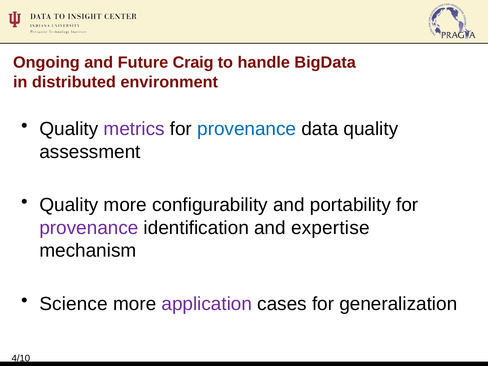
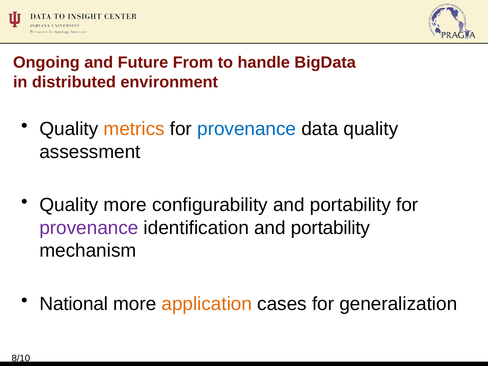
Craig: Craig -> From
metrics colour: purple -> orange
identification and expertise: expertise -> portability
Science: Science -> National
application colour: purple -> orange
4/10: 4/10 -> 8/10
